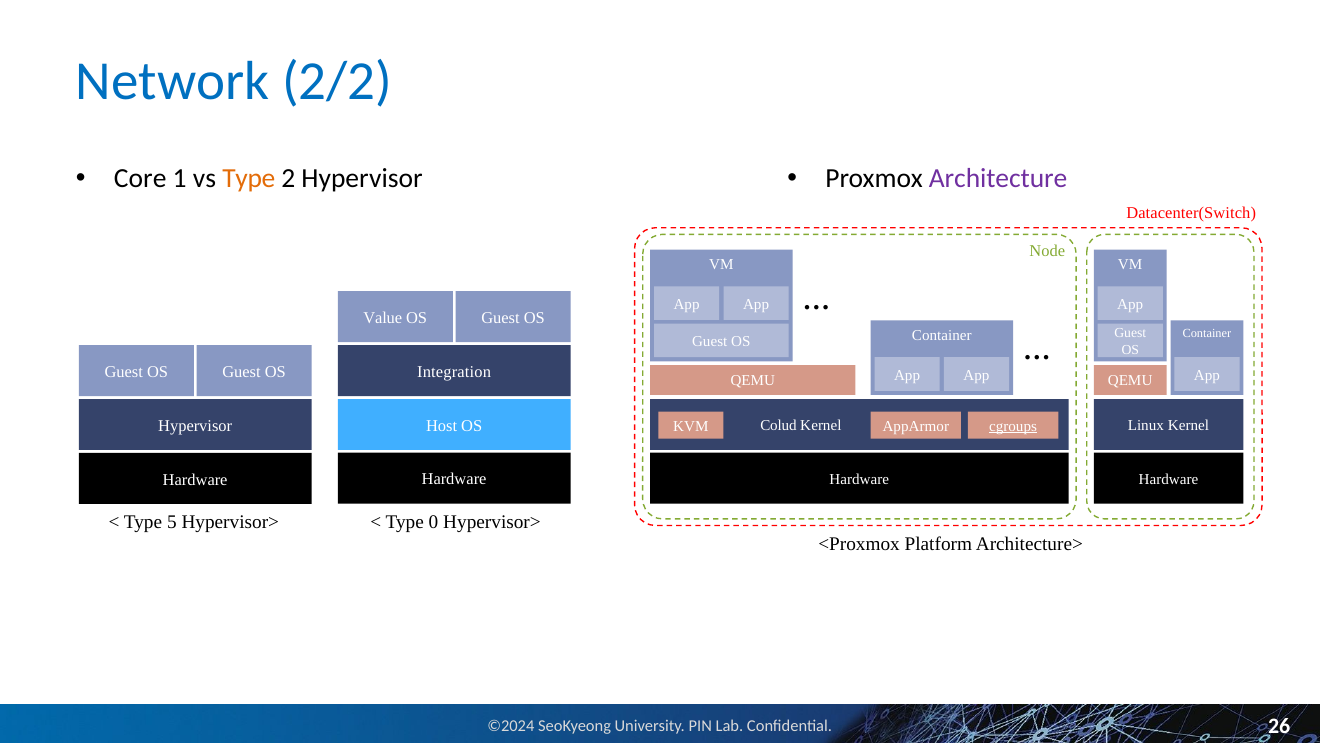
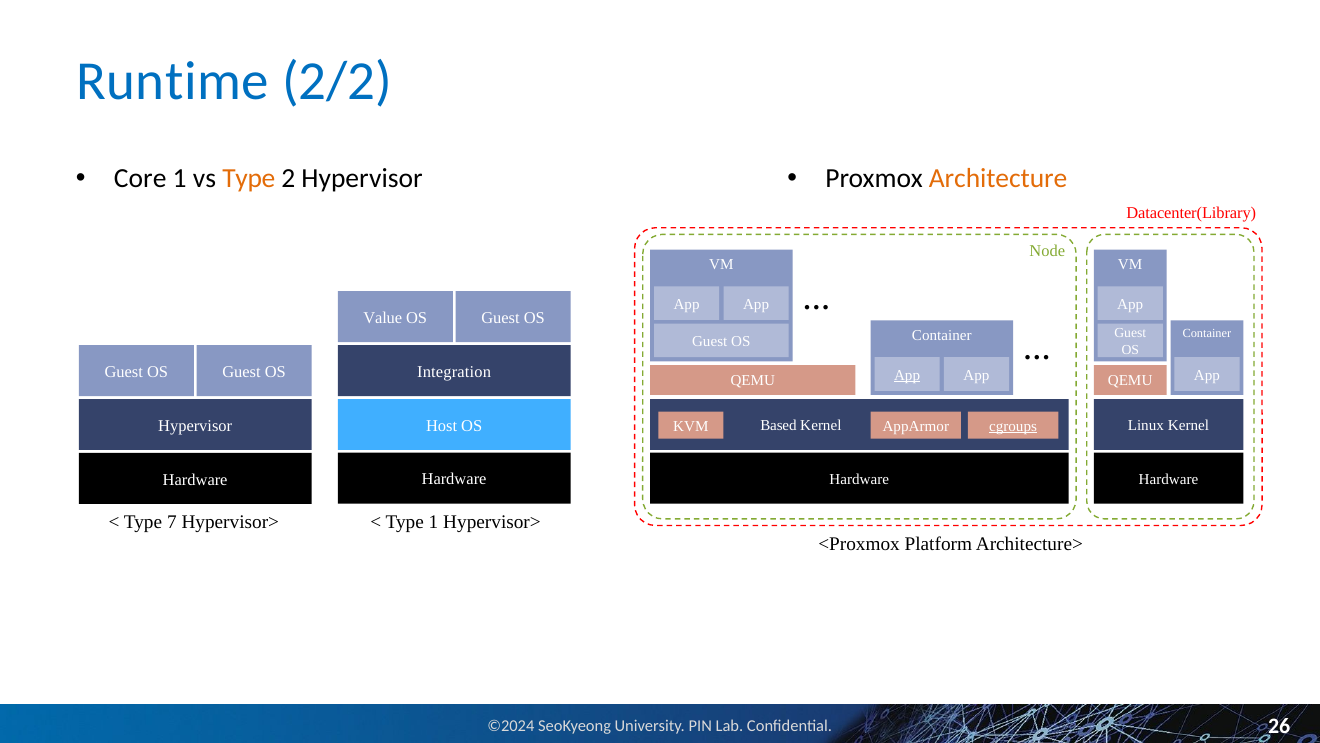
Network: Network -> Runtime
Architecture colour: purple -> orange
Datacenter(Switch: Datacenter(Switch -> Datacenter(Library
App at (907, 375) underline: none -> present
Colud: Colud -> Based
5: 5 -> 7
Type 0: 0 -> 1
